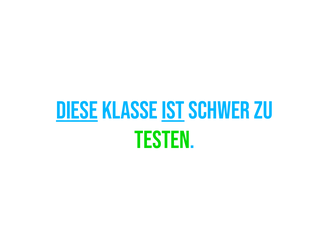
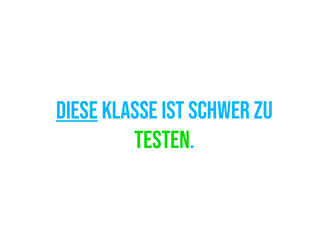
ist underline: present -> none
